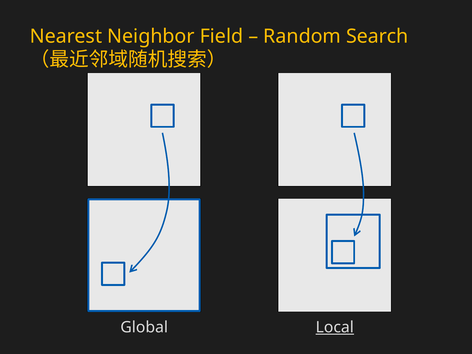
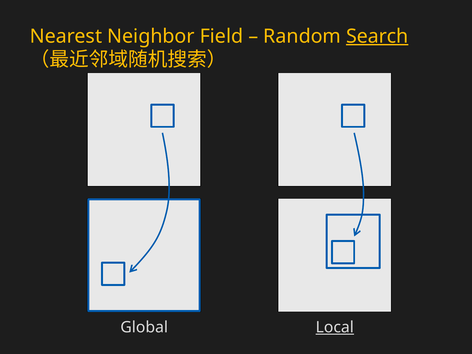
Search underline: none -> present
